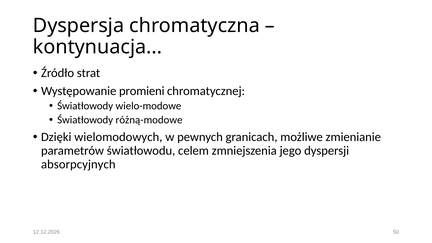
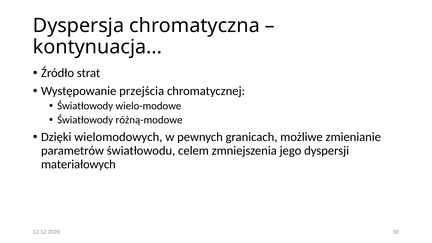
promieni: promieni -> przejścia
absorpcyjnych: absorpcyjnych -> materiałowych
